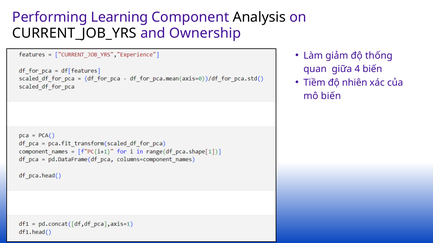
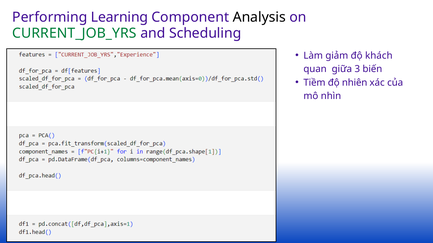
CURRENT_JOB_YRS colour: black -> green
Ownership: Ownership -> Scheduling
thống: thống -> khách
4: 4 -> 3
mô biến: biến -> nhìn
